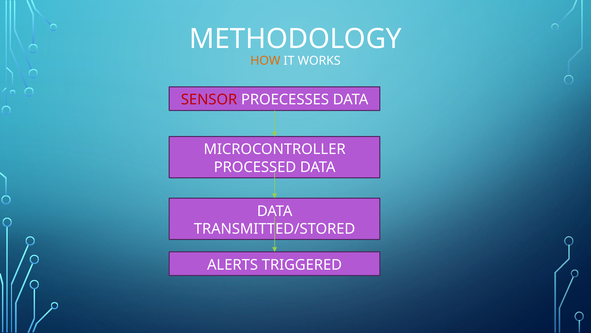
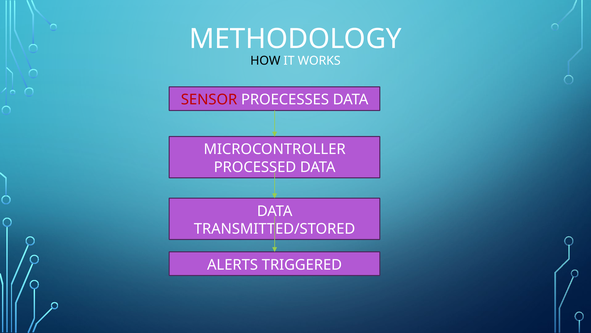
HOW colour: orange -> black
